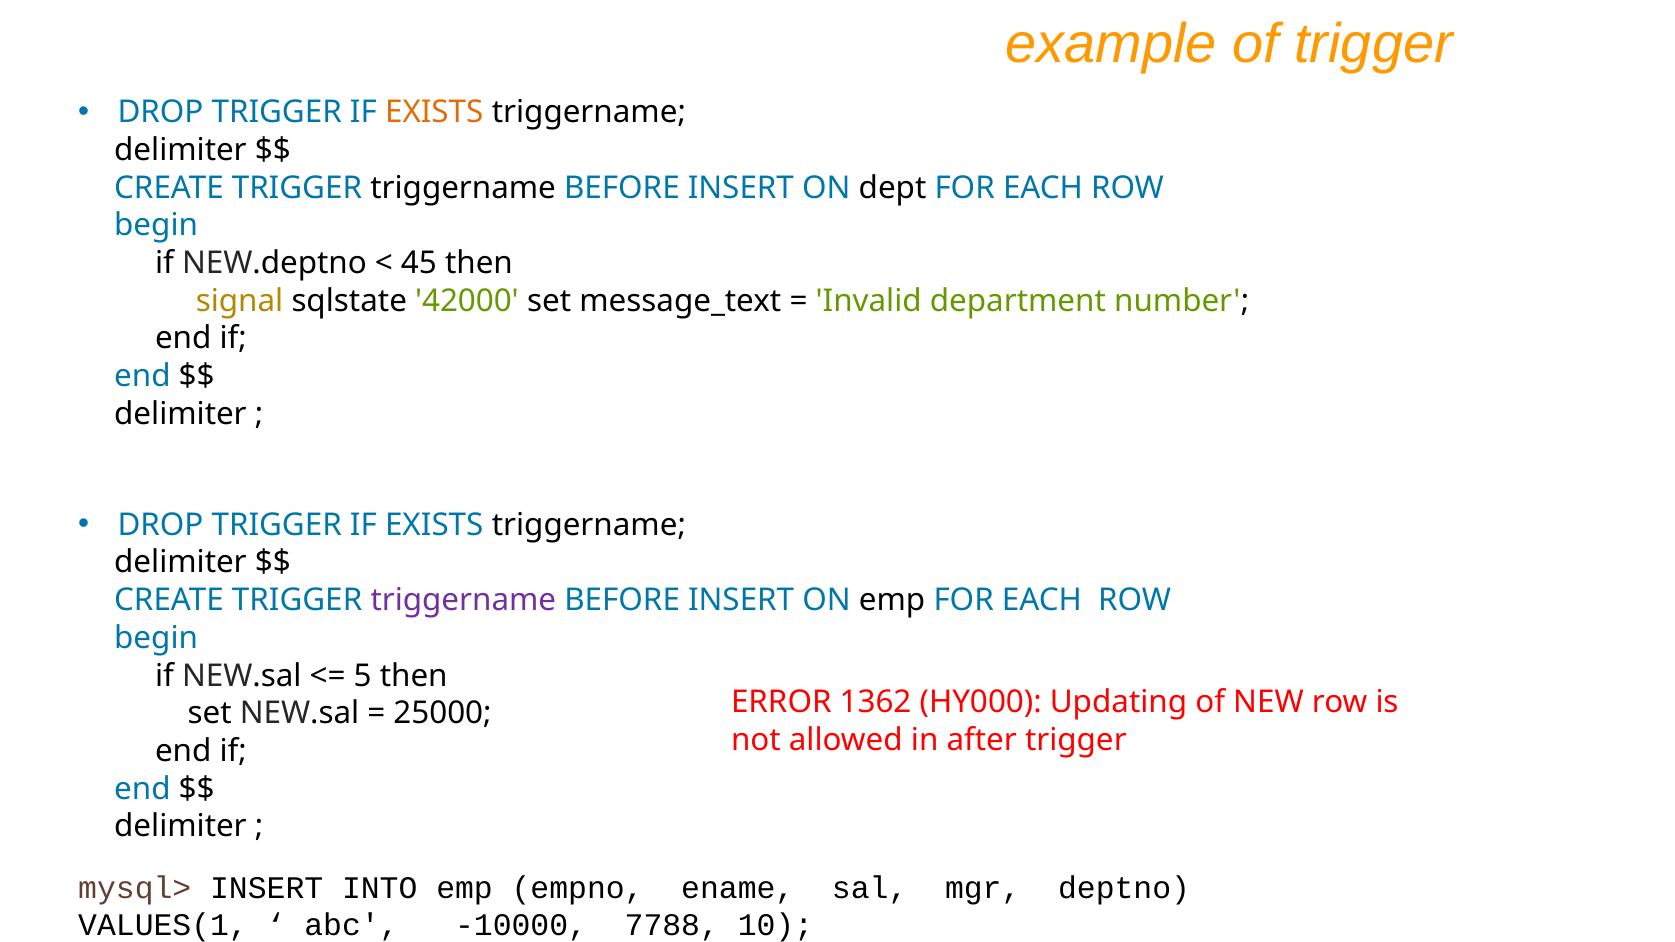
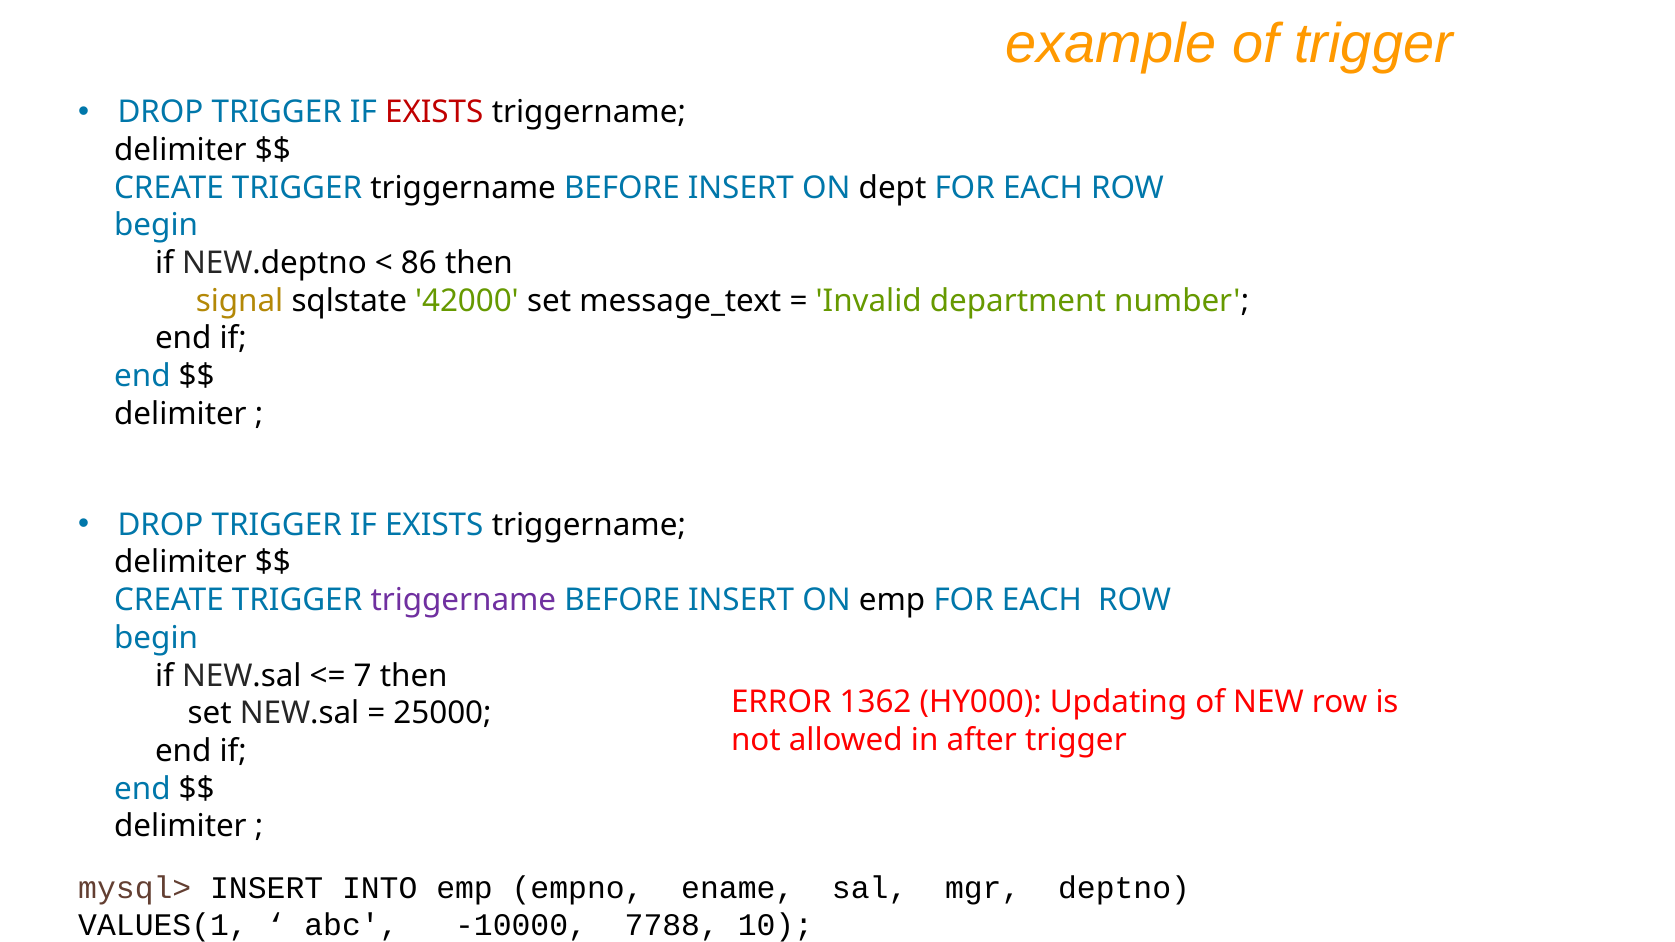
EXISTS at (434, 112) colour: orange -> red
45: 45 -> 86
5: 5 -> 7
